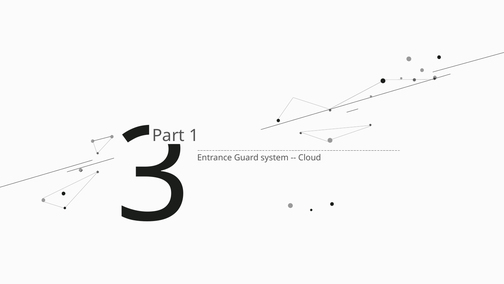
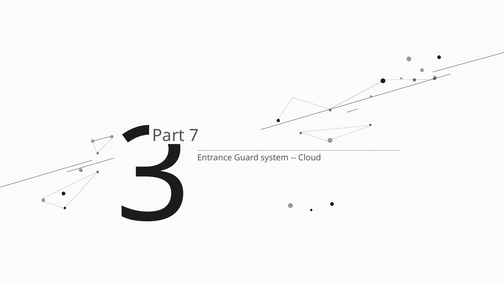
1: 1 -> 7
